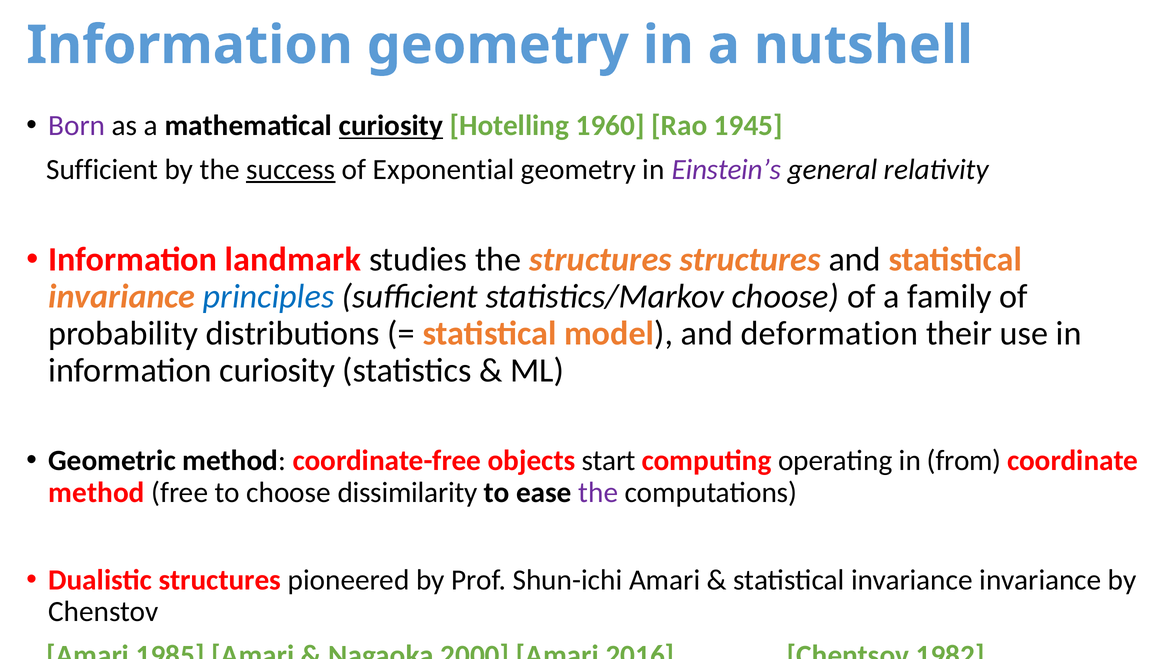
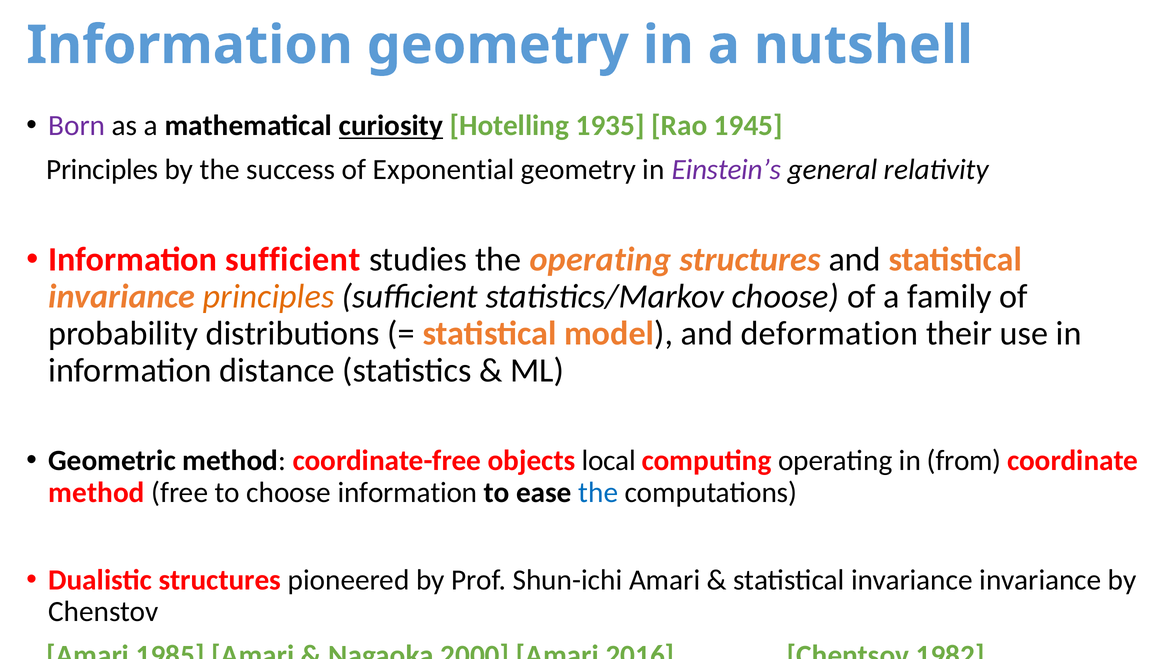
1960: 1960 -> 1935
Sufficient at (102, 169): Sufficient -> Principles
success underline: present -> none
Information landmark: landmark -> sufficient
the structures: structures -> operating
principles at (269, 297) colour: blue -> orange
information curiosity: curiosity -> distance
start: start -> local
choose dissimilarity: dissimilarity -> information
the at (598, 493) colour: purple -> blue
